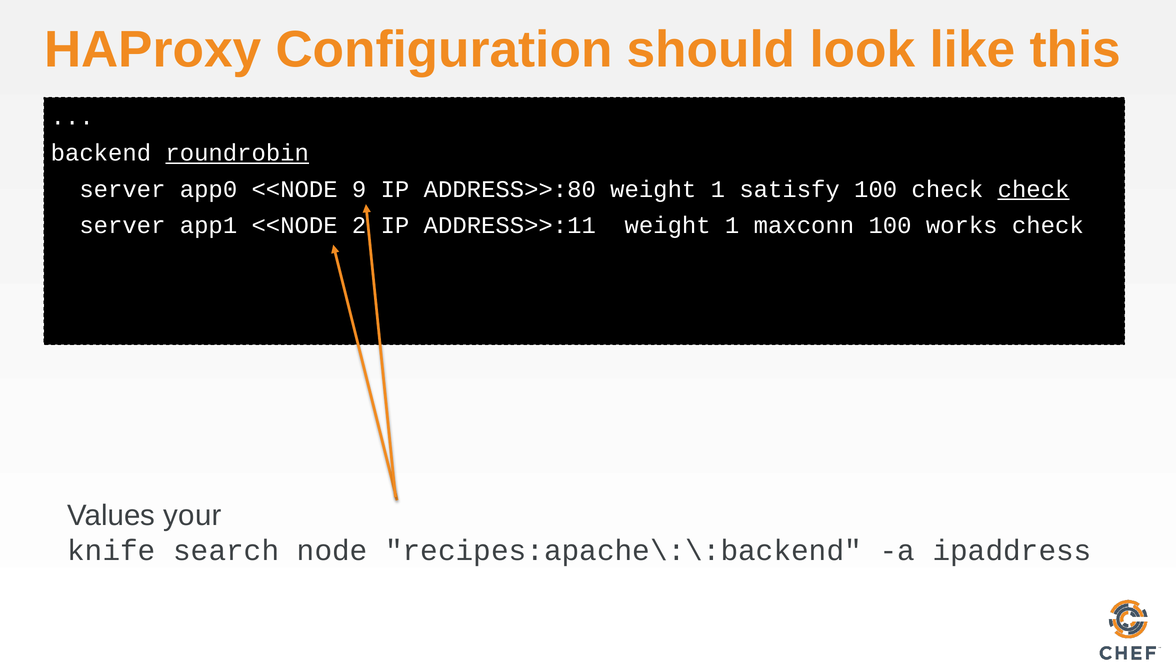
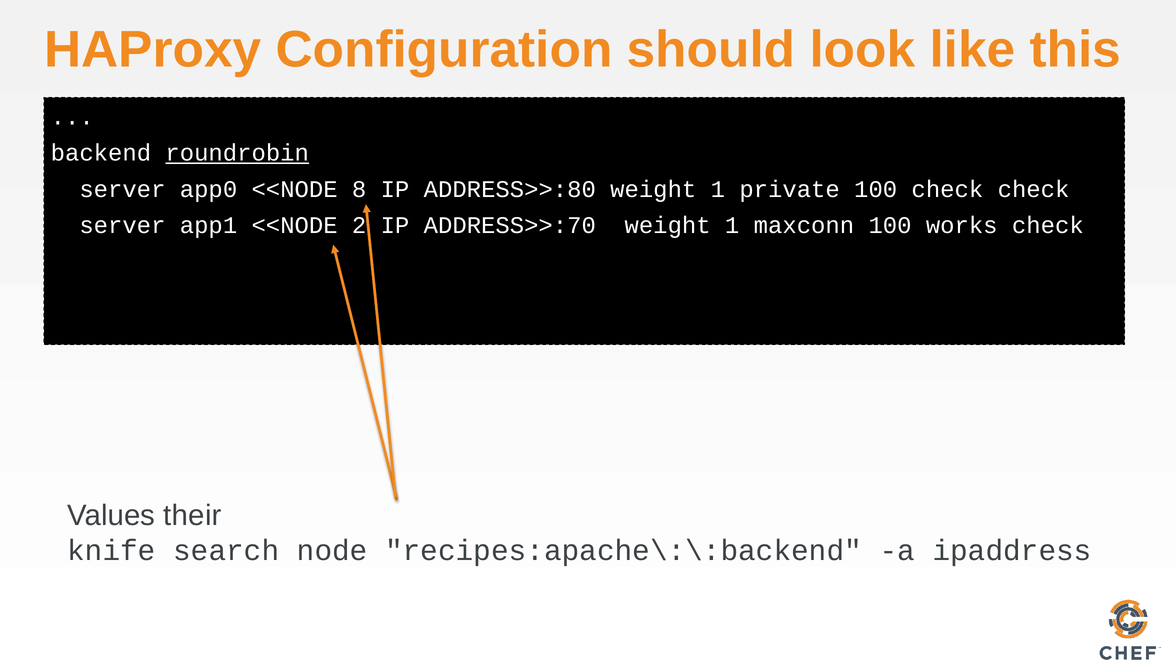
9: 9 -> 8
satisfy: satisfy -> private
check at (1034, 189) underline: present -> none
ADDRESS>>:11: ADDRESS>>:11 -> ADDRESS>>:70
your: your -> their
